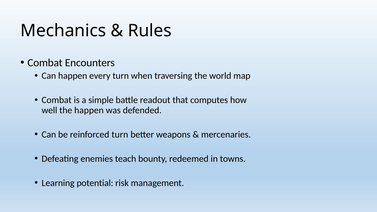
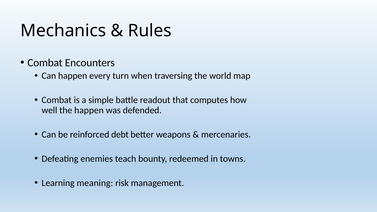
reinforced turn: turn -> debt
potential: potential -> meaning
